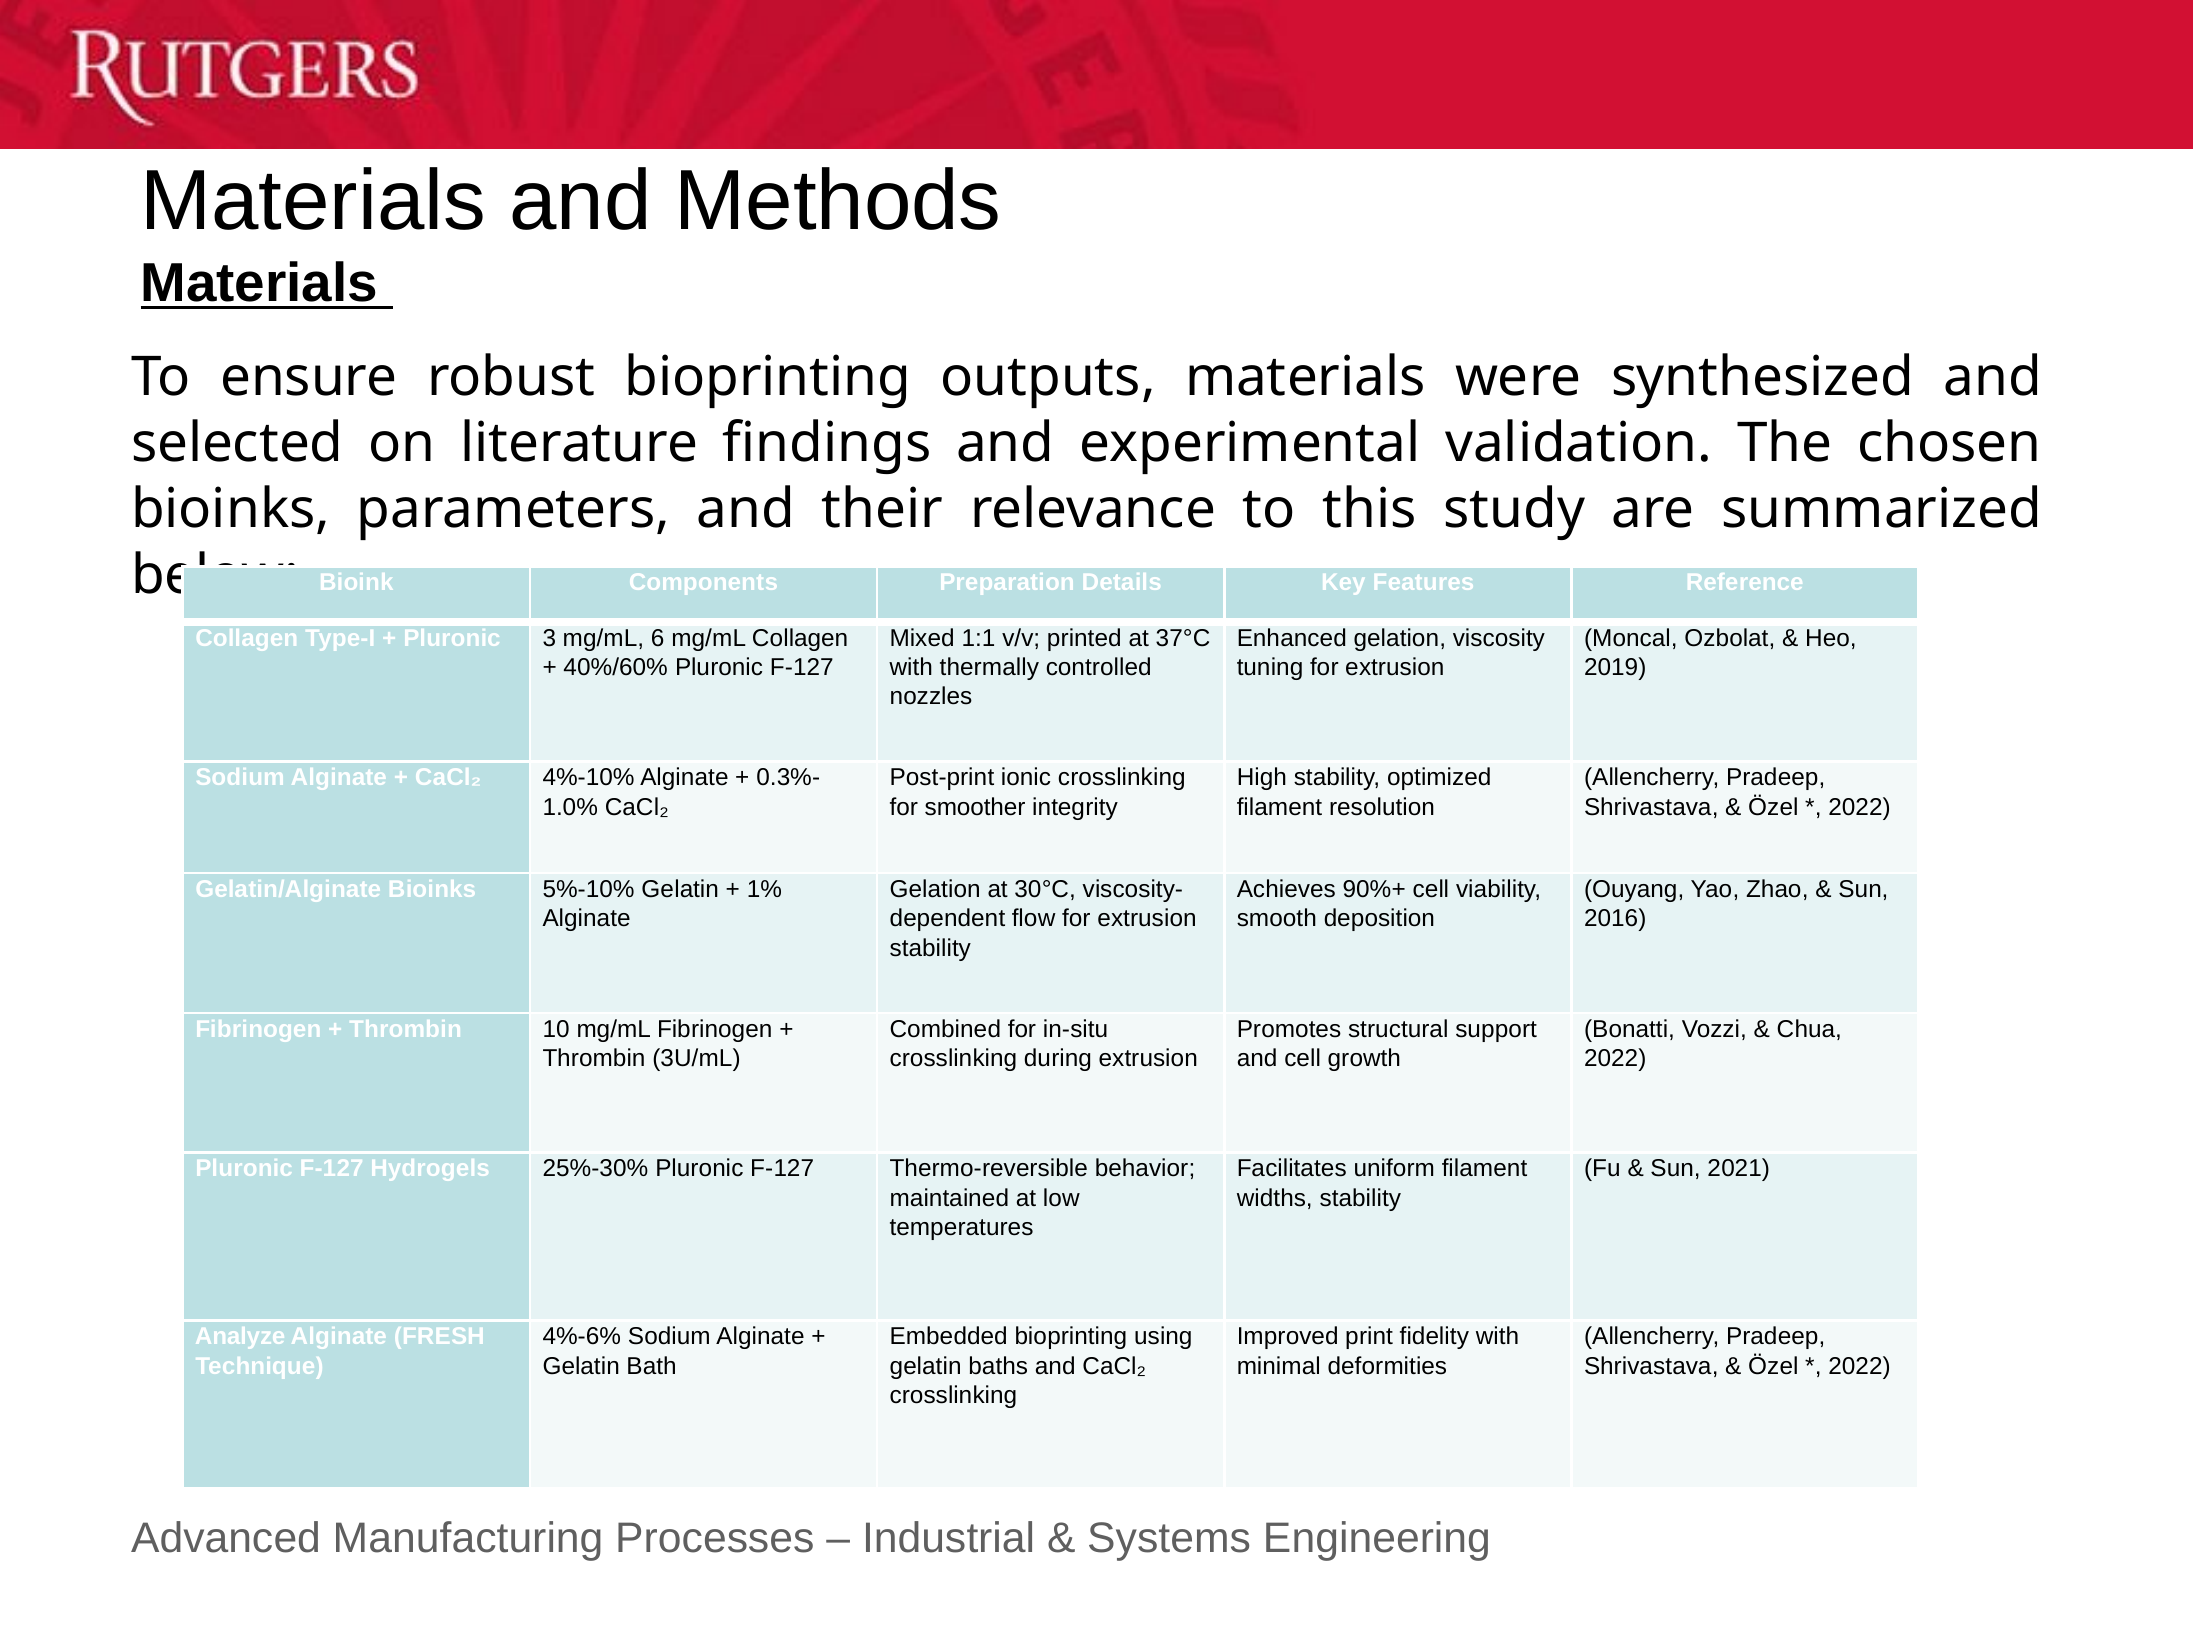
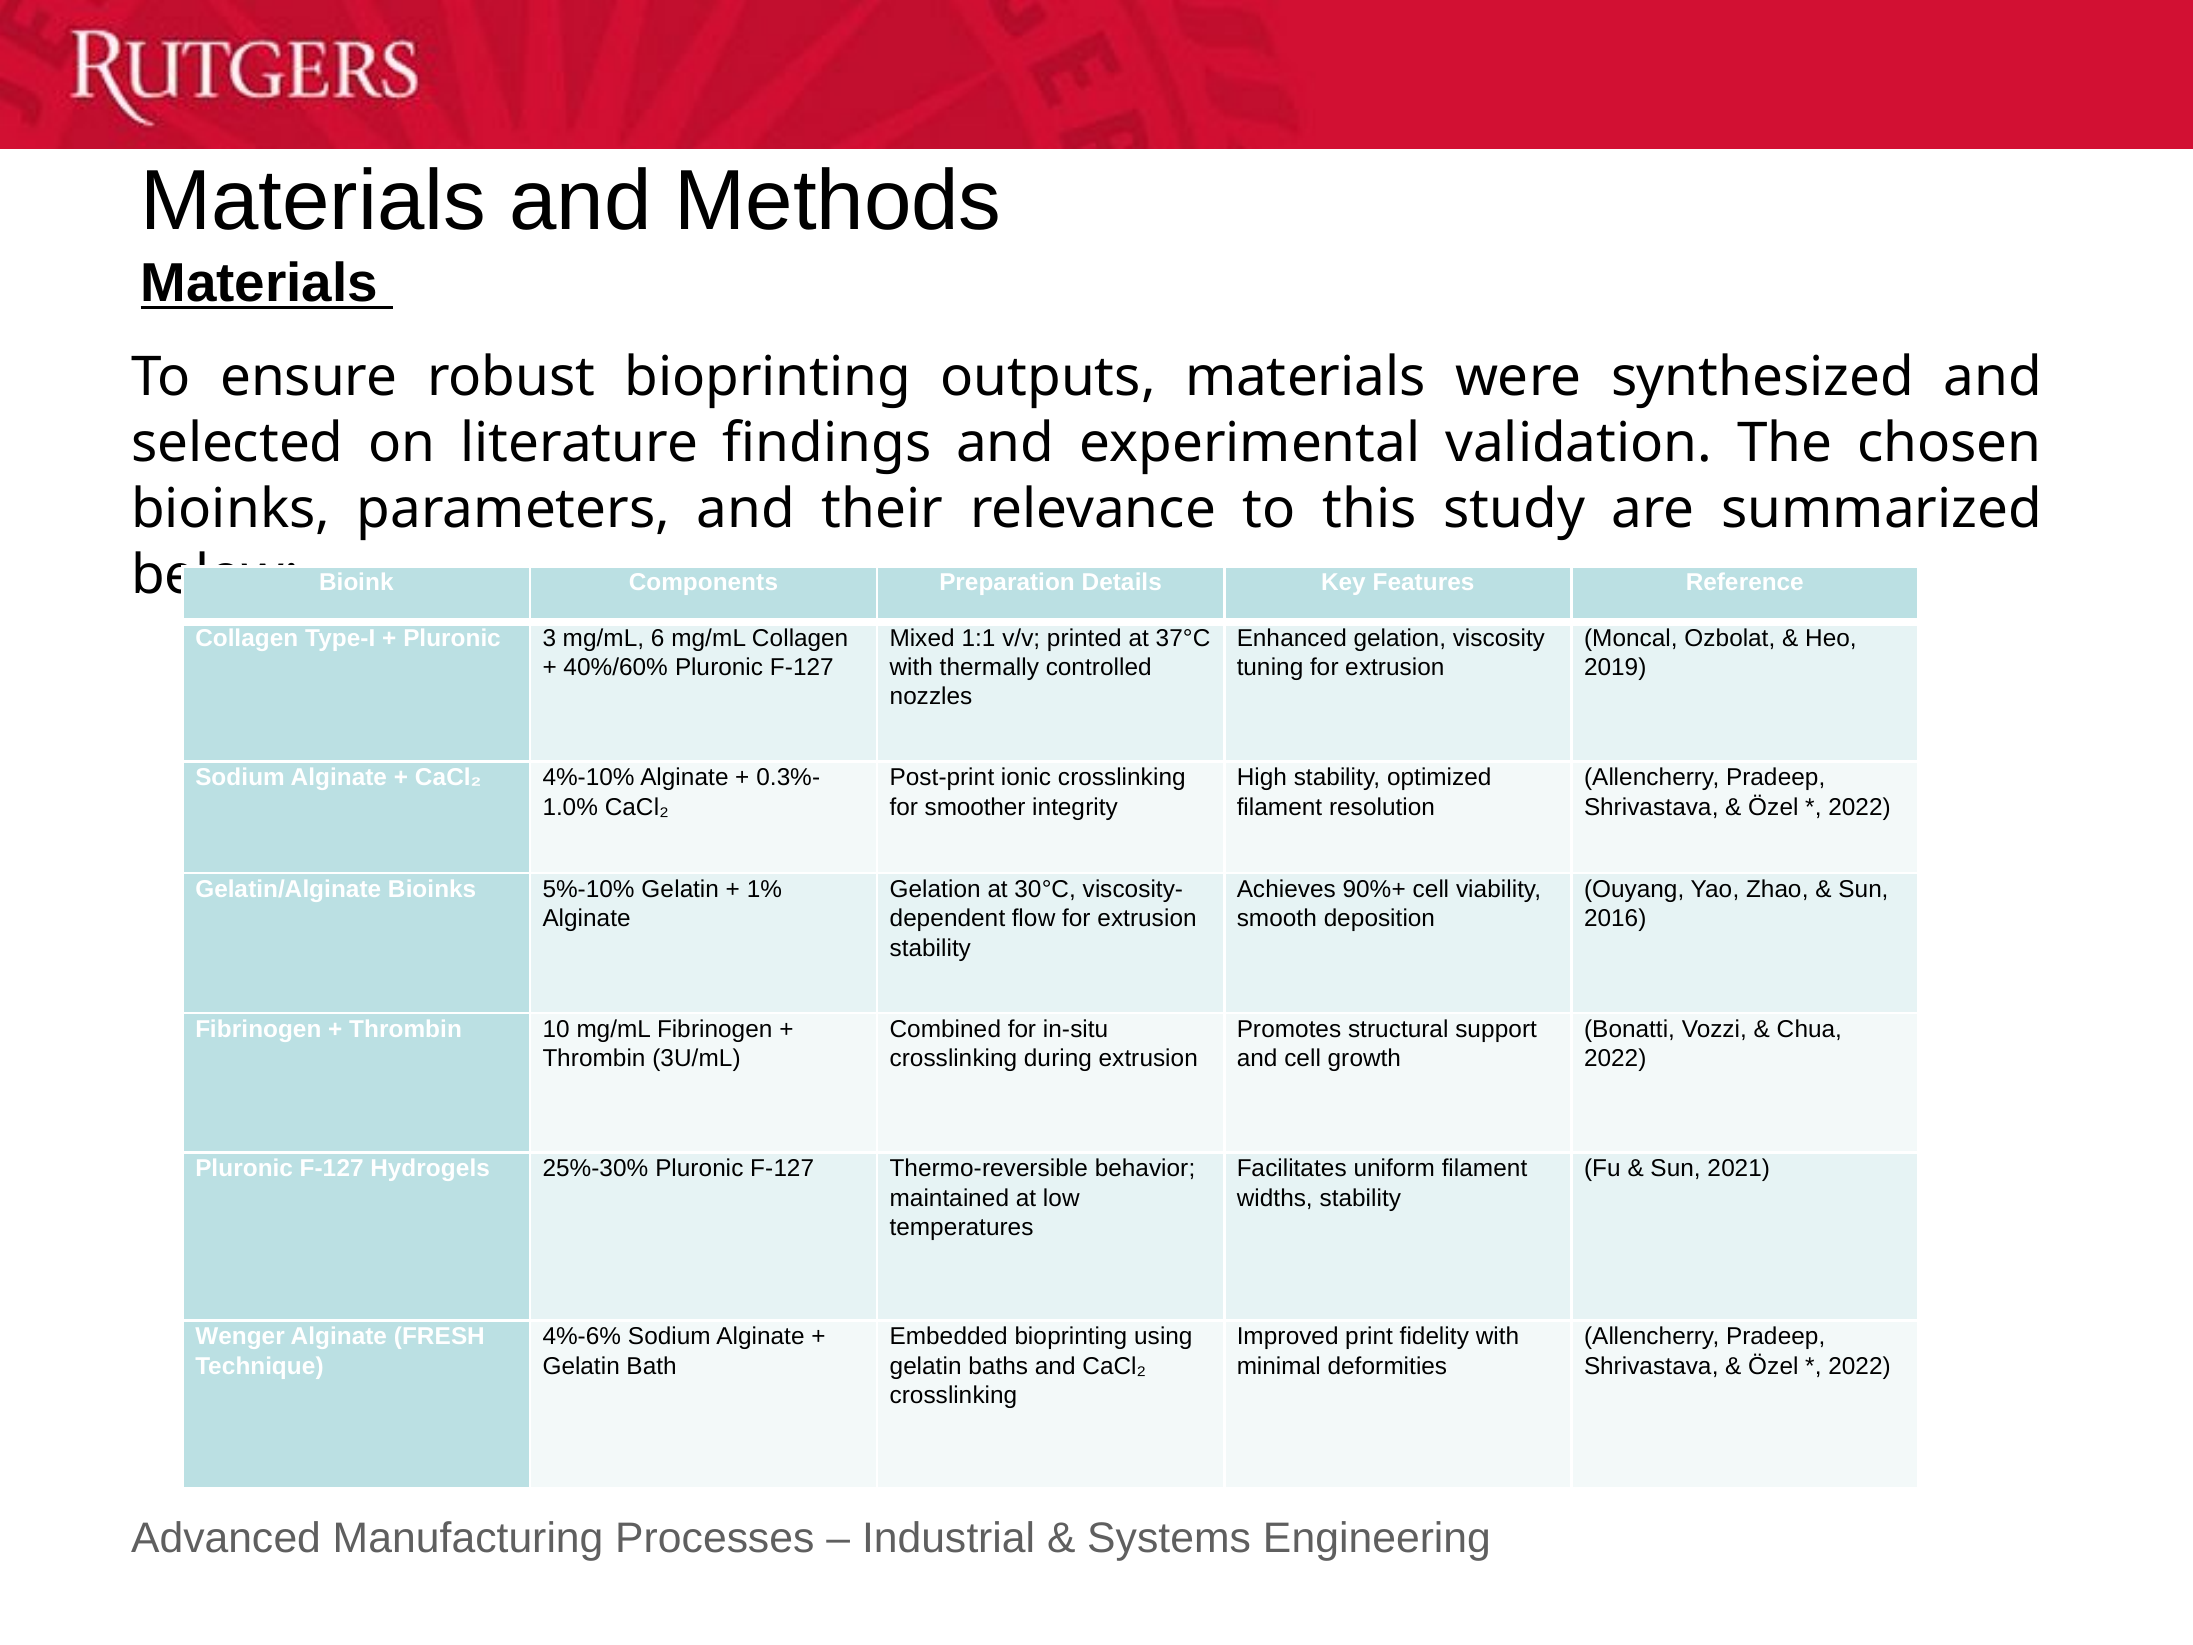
Analyze: Analyze -> Wenger
